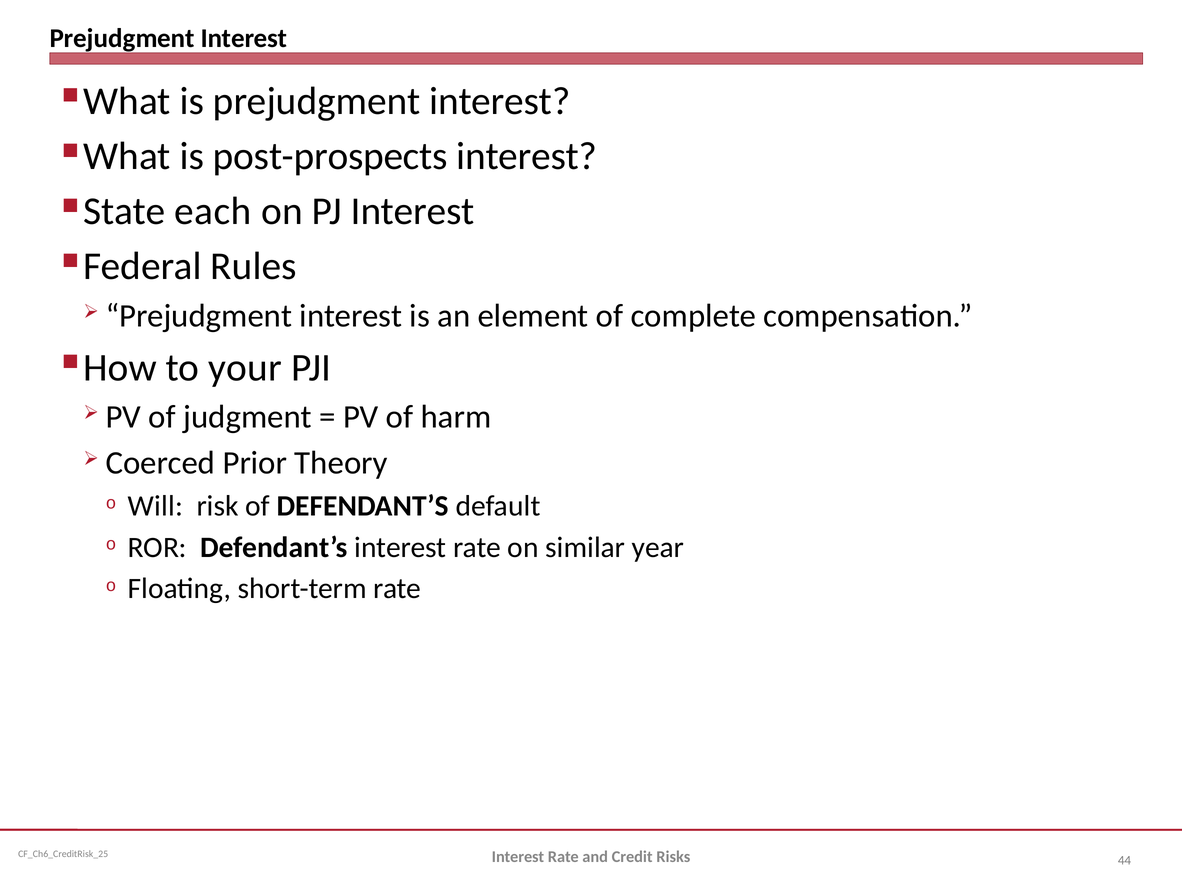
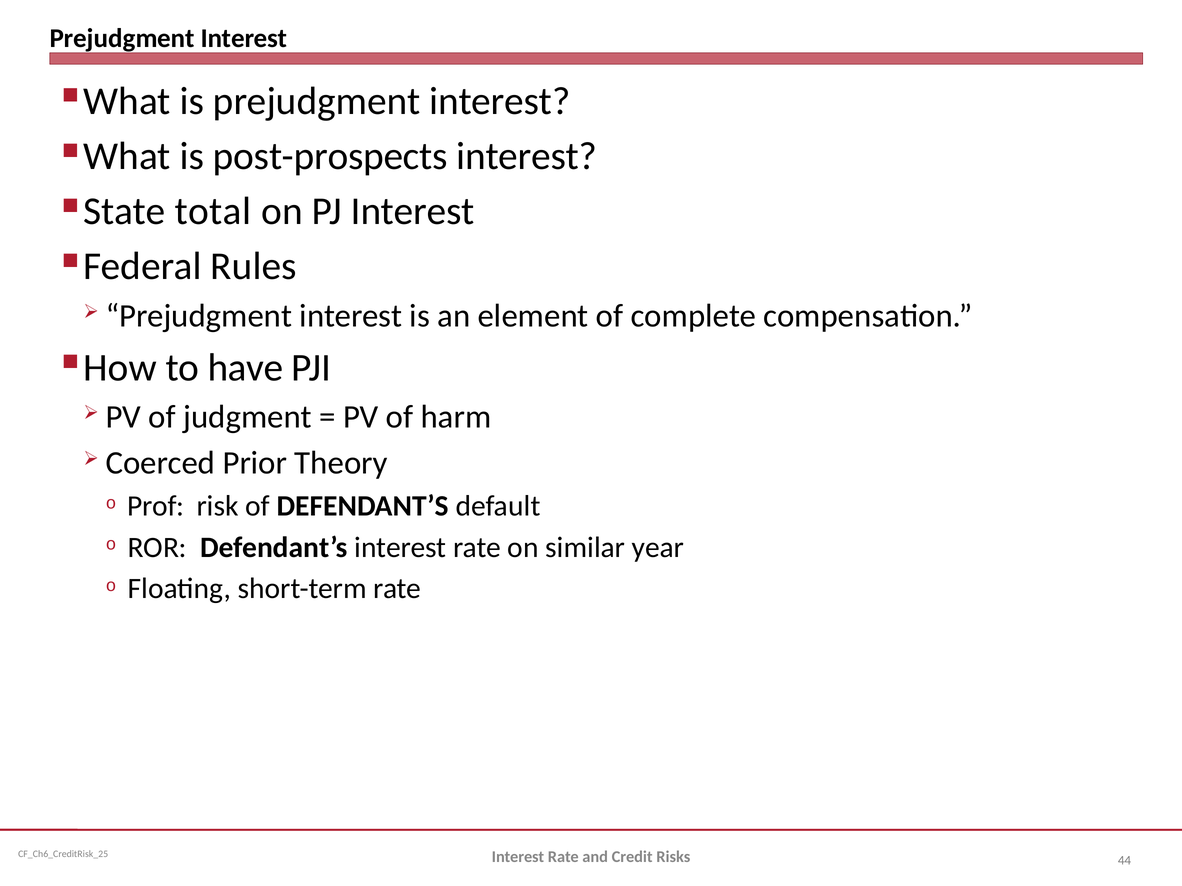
each: each -> total
your: your -> have
Will: Will -> Prof
